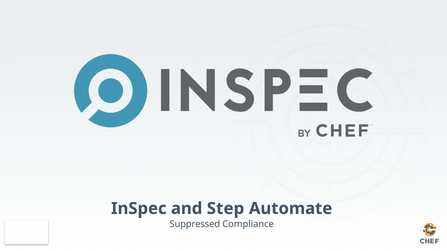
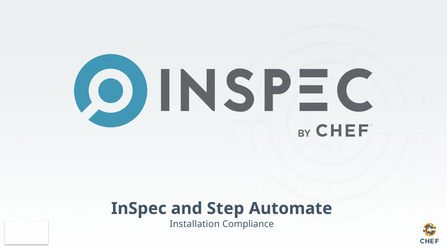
Suppressed: Suppressed -> Installation
